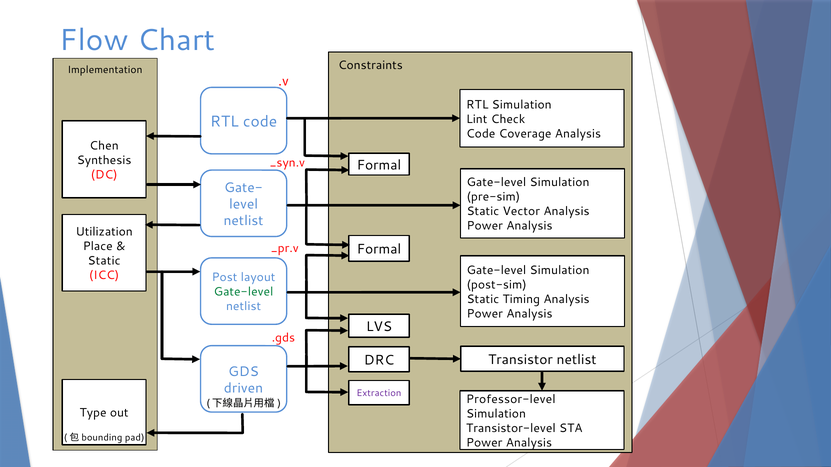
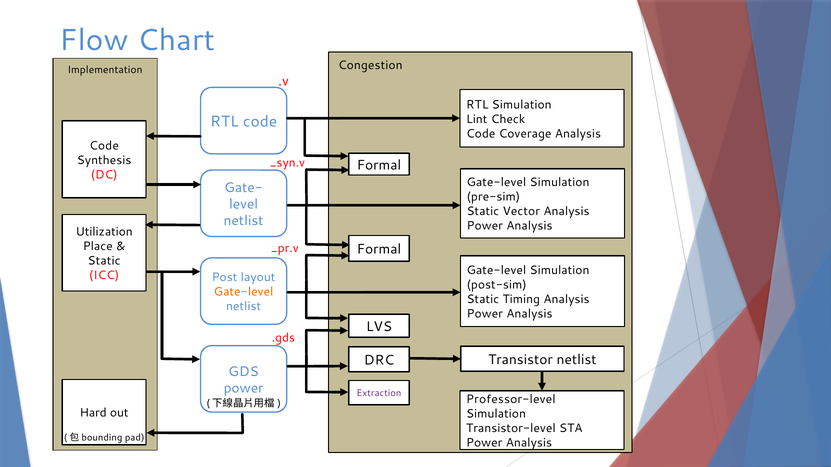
Constraints: Constraints -> Congestion
Chen at (104, 146): Chen -> Code
Gate-level at (244, 292) colour: green -> orange
driven at (244, 388): driven -> power
Type: Type -> Hard
